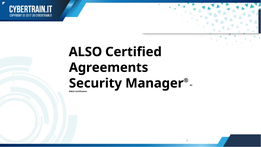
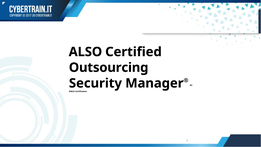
Agreements: Agreements -> Outsourcing
